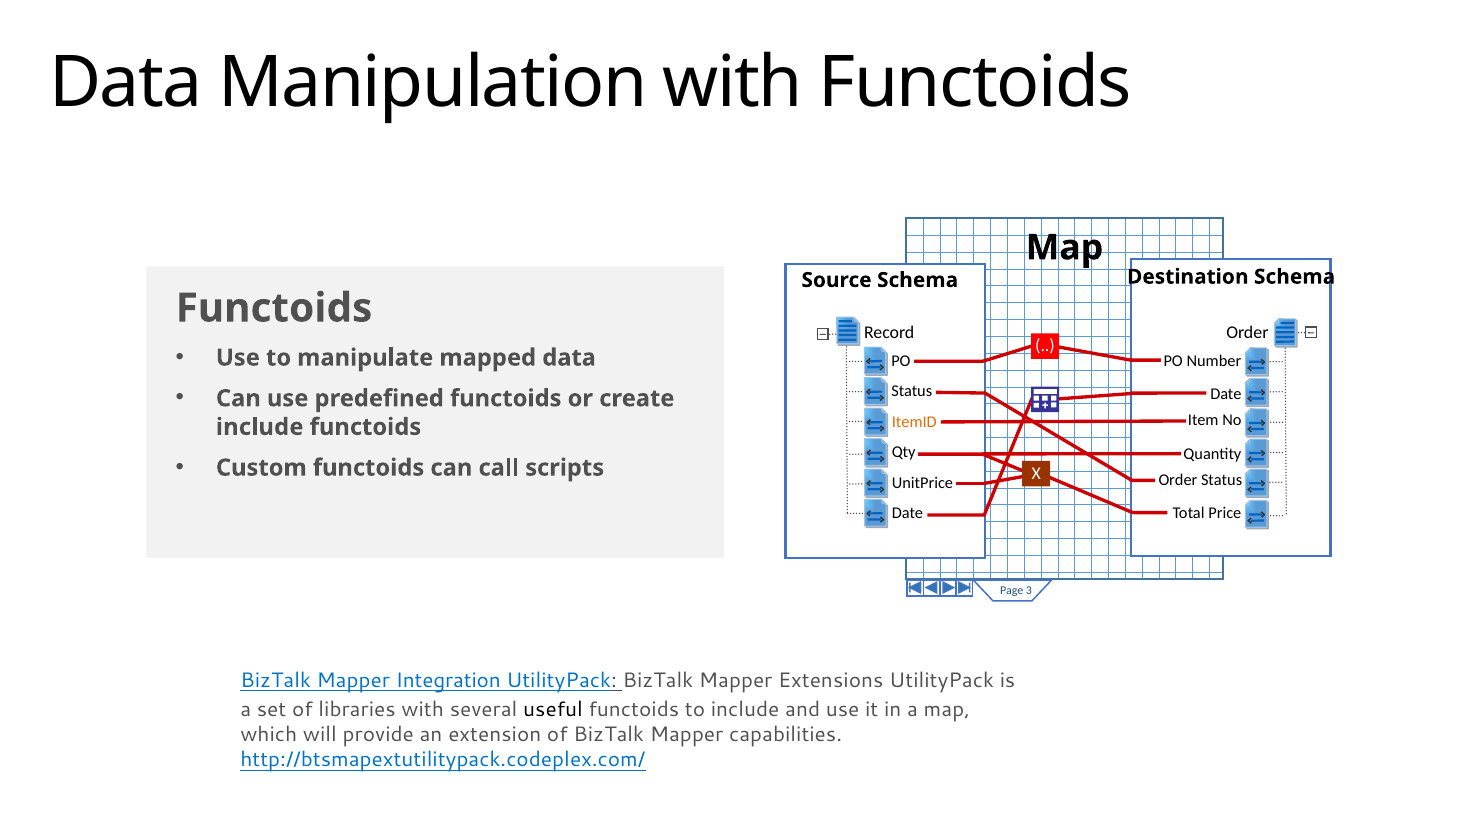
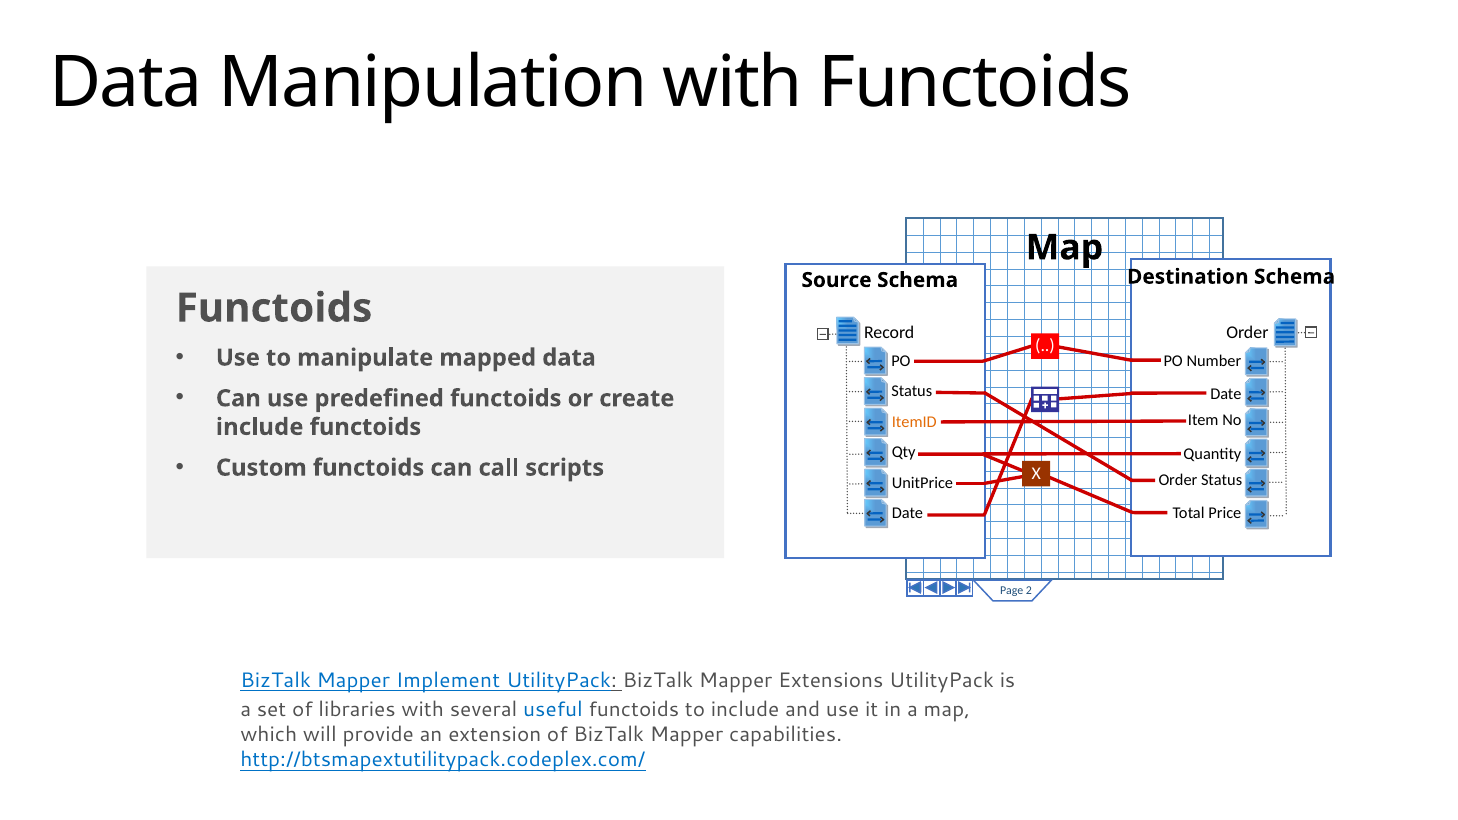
3: 3 -> 2
Integration: Integration -> Implement
useful colour: black -> blue
